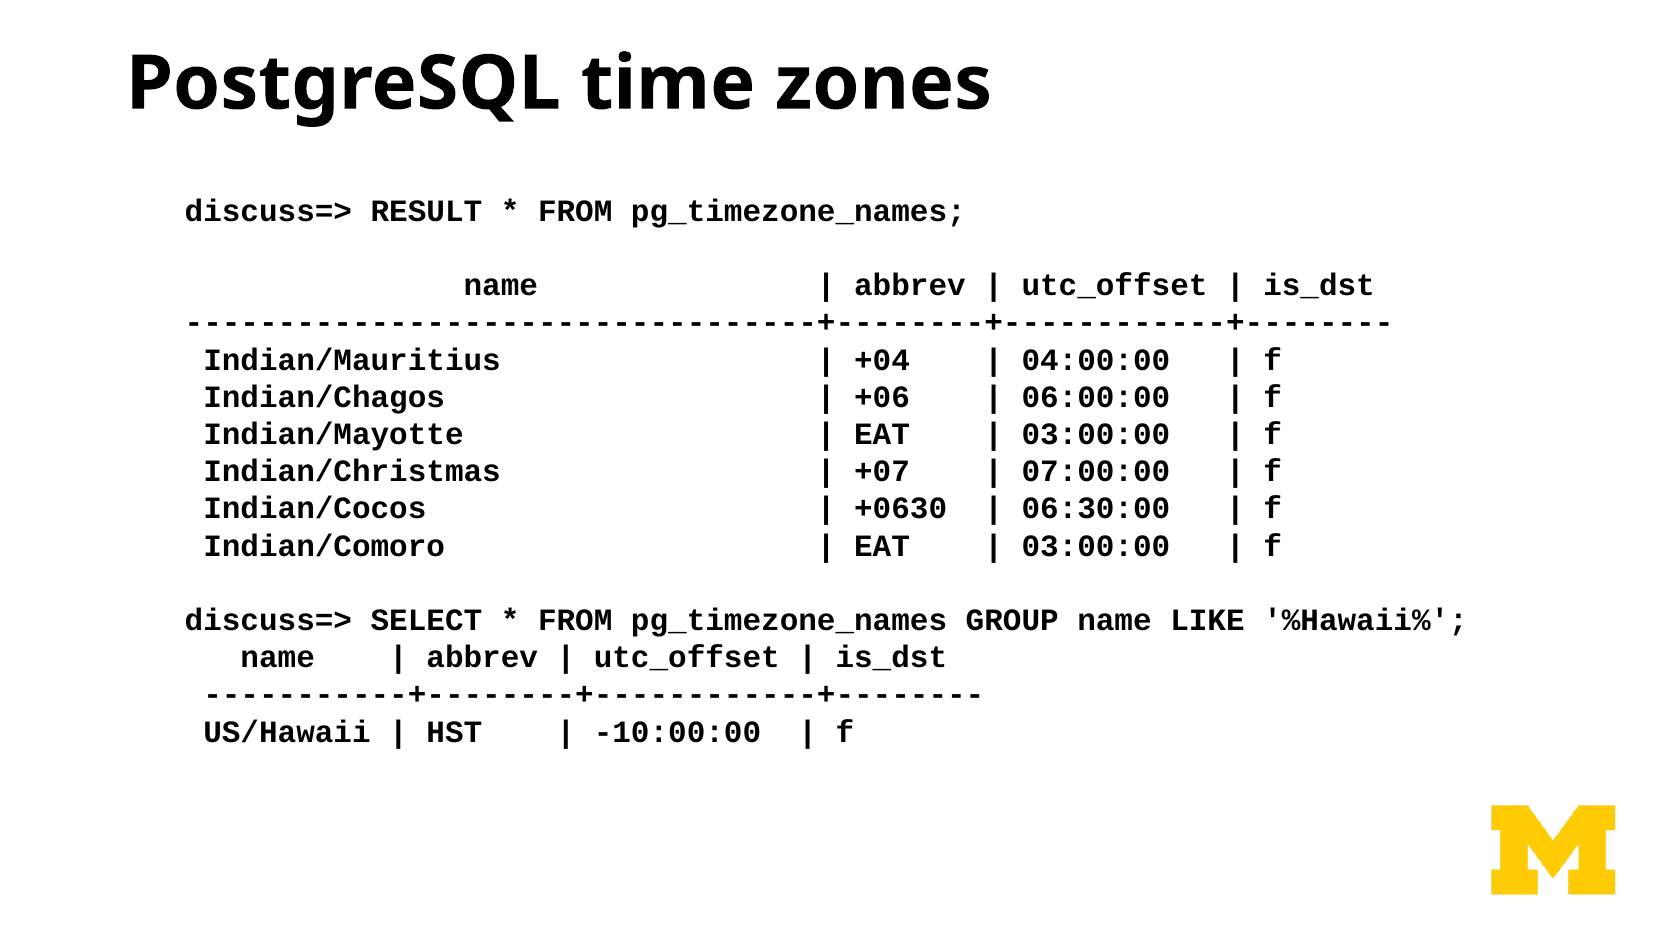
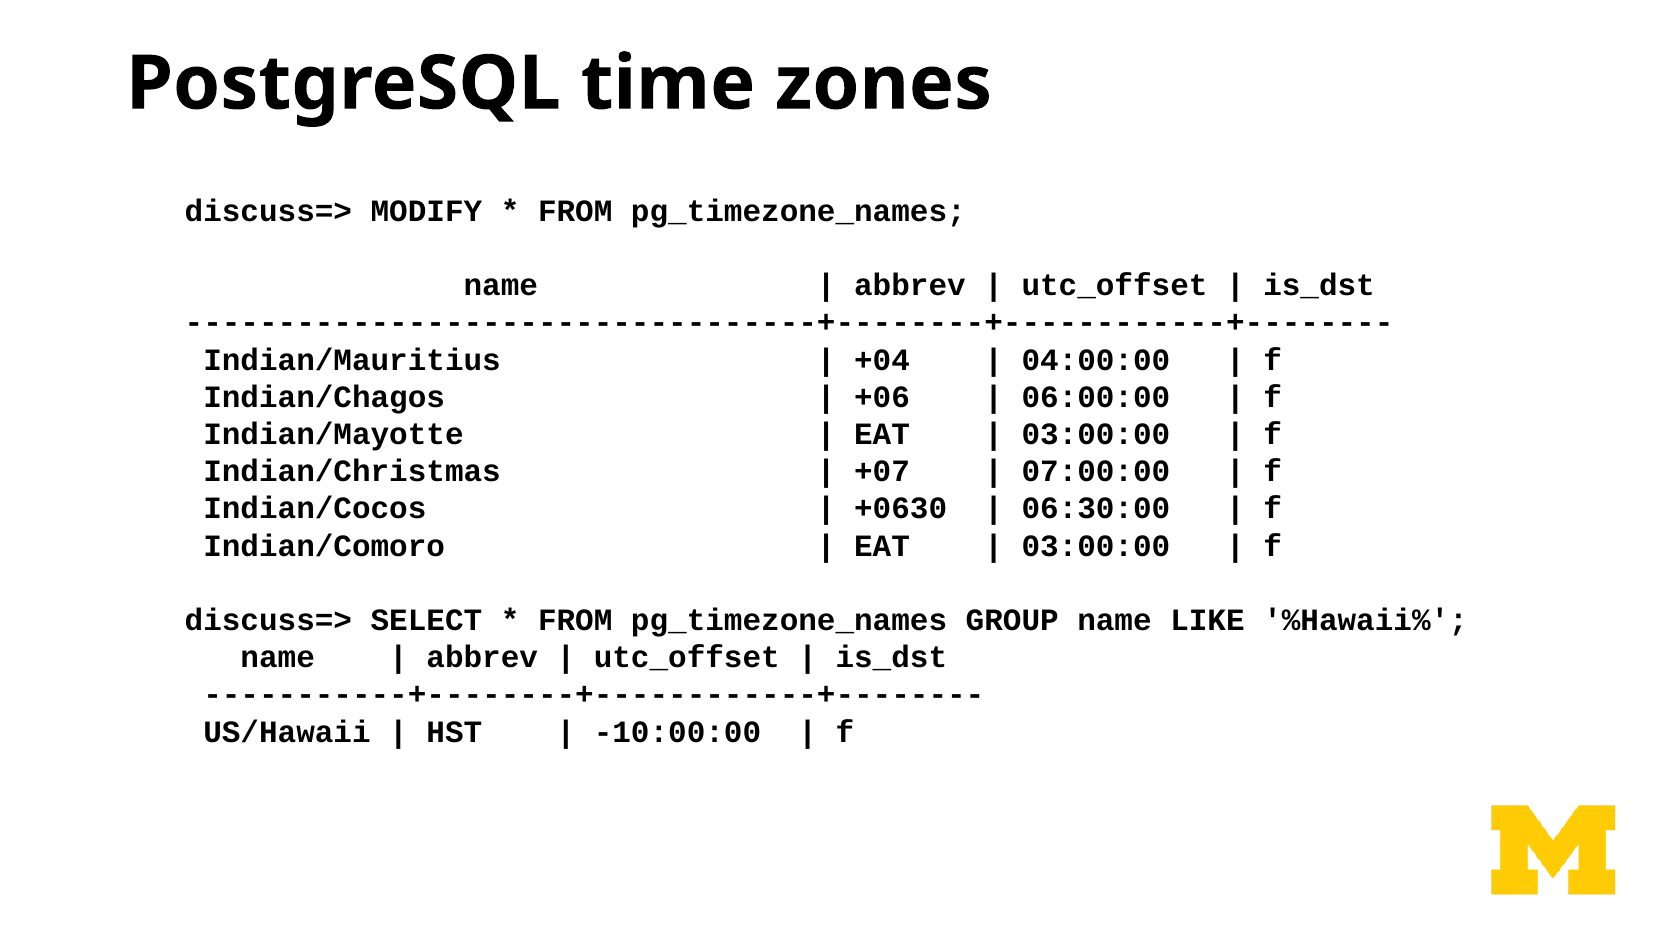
RESULT: RESULT -> MODIFY
